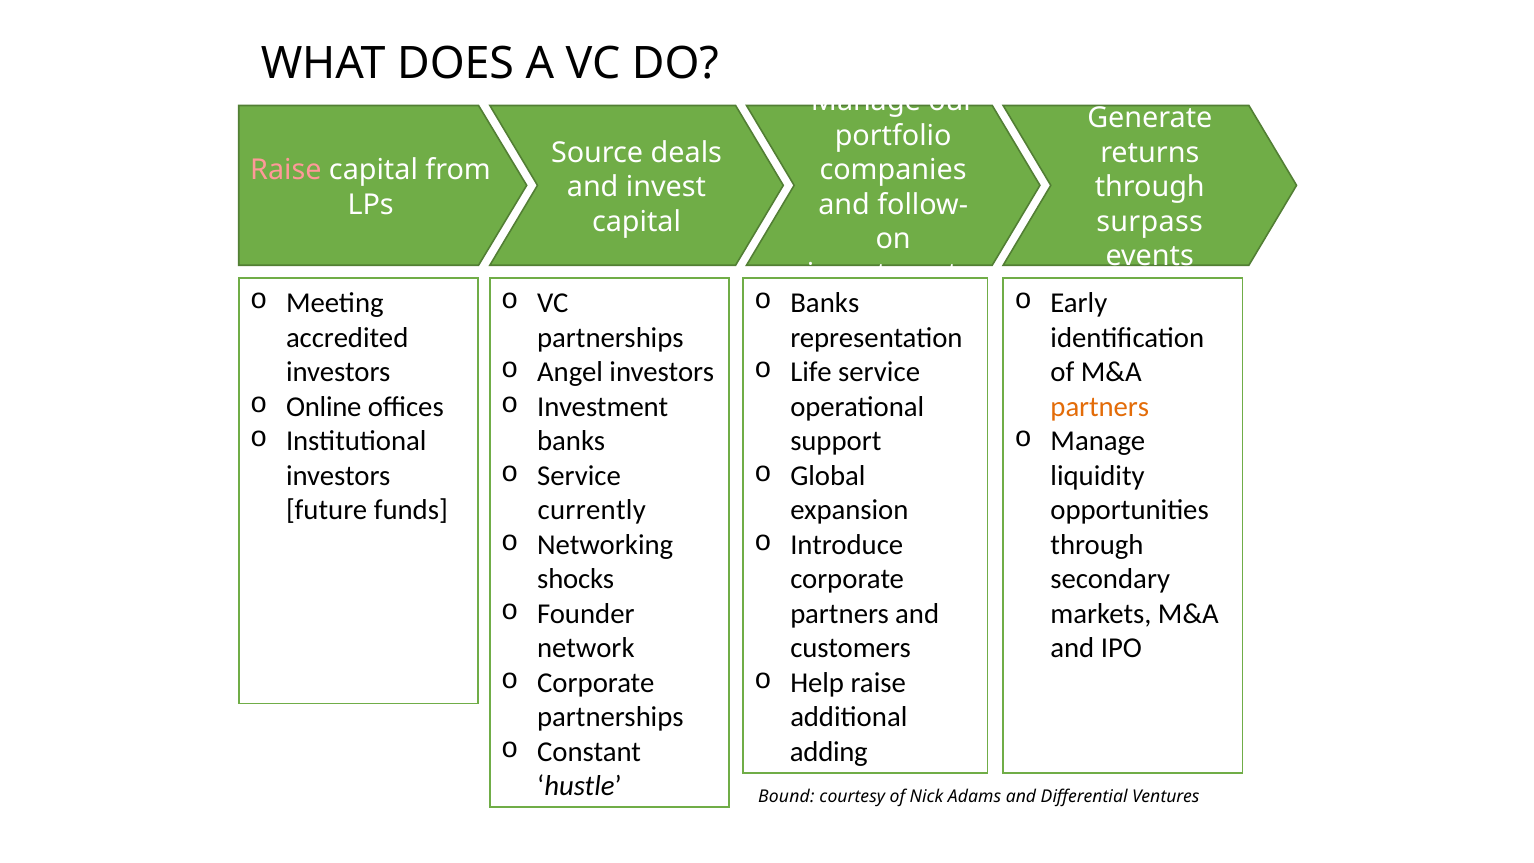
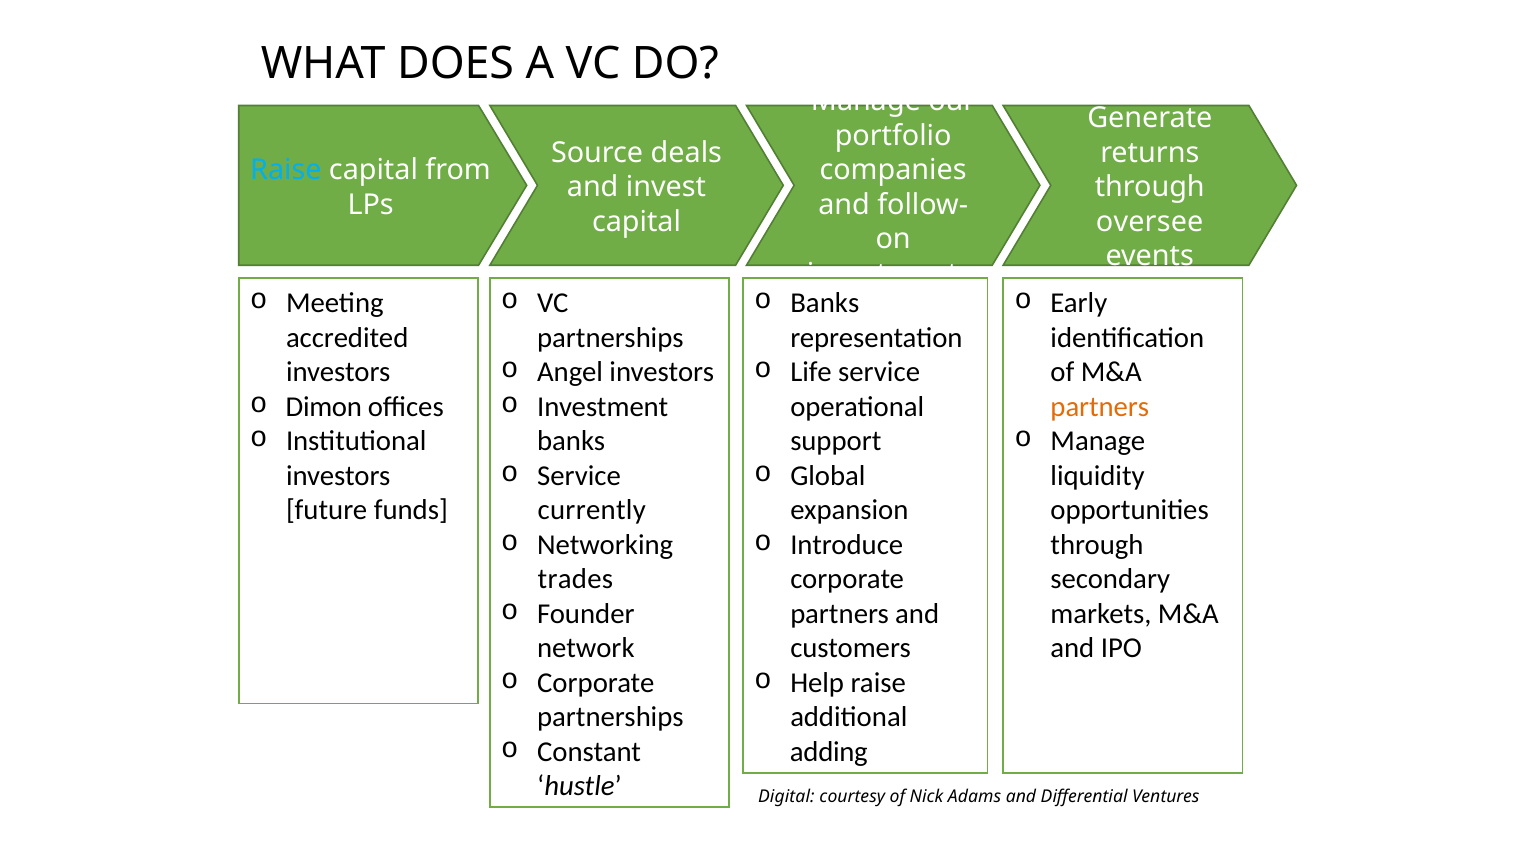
Raise at (286, 170) colour: pink -> light blue
surpass: surpass -> oversee
Online: Online -> Dimon
shocks: shocks -> trades
Bound: Bound -> Digital
